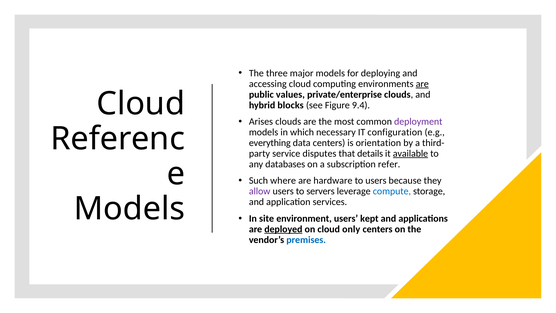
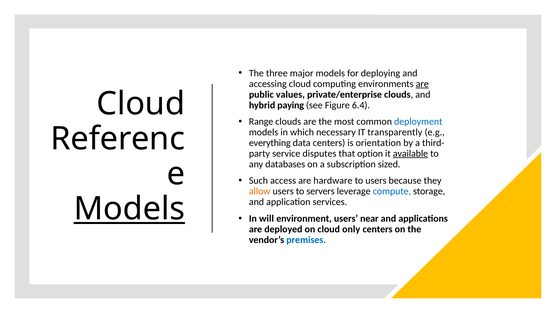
blocks: blocks -> paying
9.4: 9.4 -> 6.4
Arises: Arises -> Range
deployment colour: purple -> blue
configuration: configuration -> transparently
details: details -> option
refer: refer -> sized
where: where -> access
allow colour: purple -> orange
Models at (129, 209) underline: none -> present
site: site -> will
kept: kept -> near
deployed underline: present -> none
